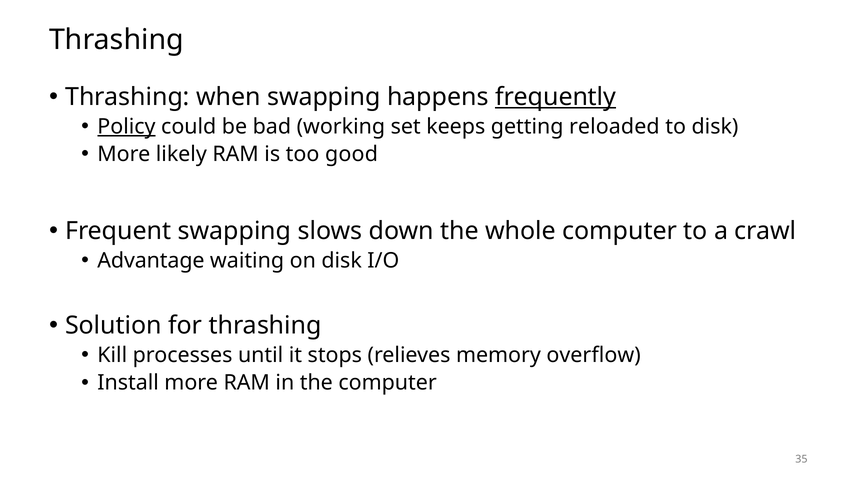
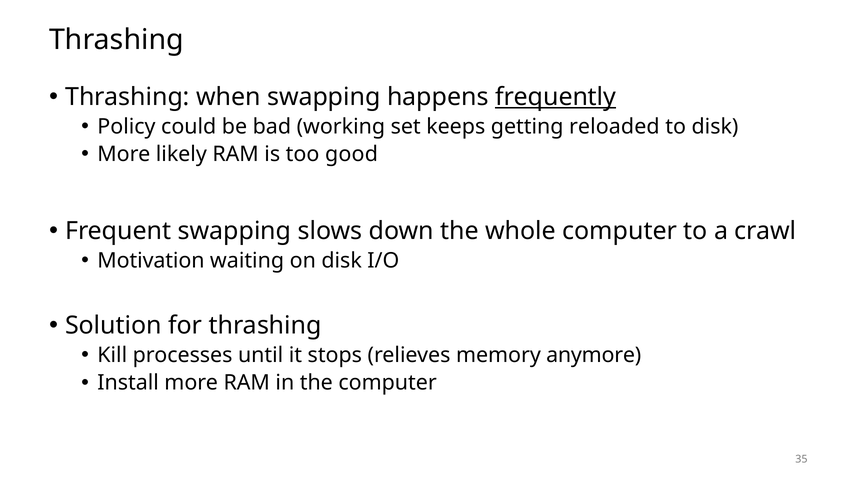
Policy underline: present -> none
Advantage: Advantage -> Motivation
overflow: overflow -> anymore
